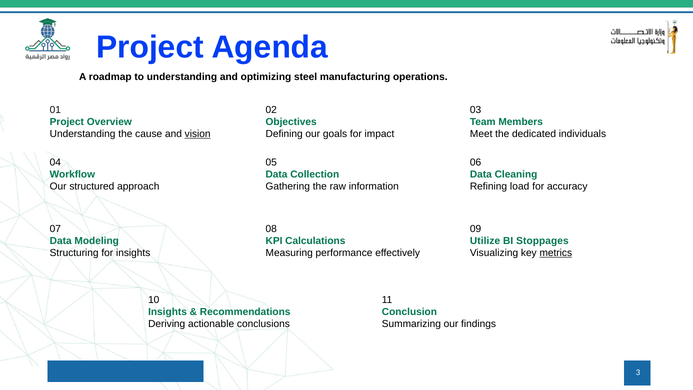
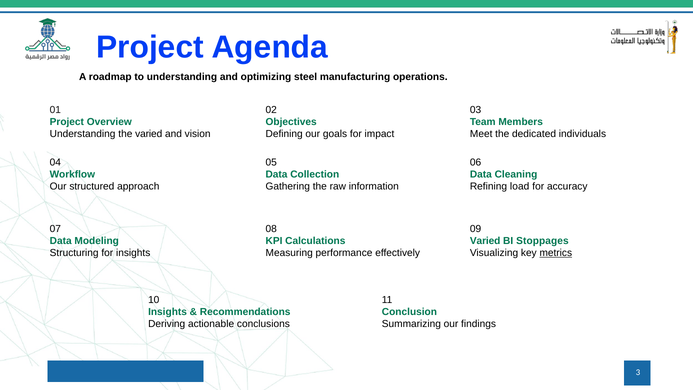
the cause: cause -> varied
vision underline: present -> none
Utilize at (485, 241): Utilize -> Varied
